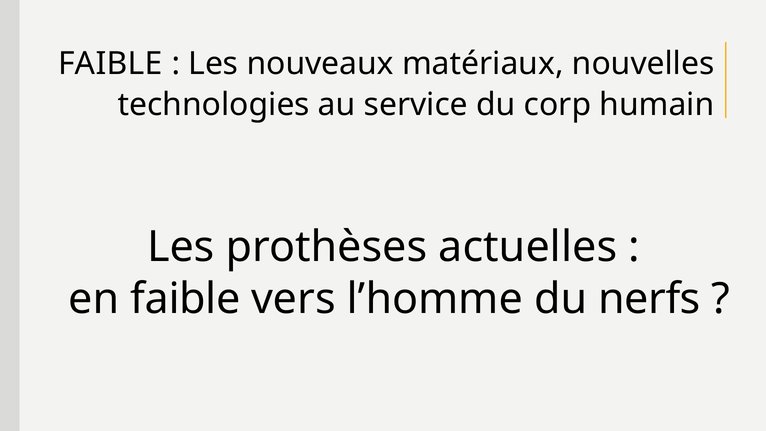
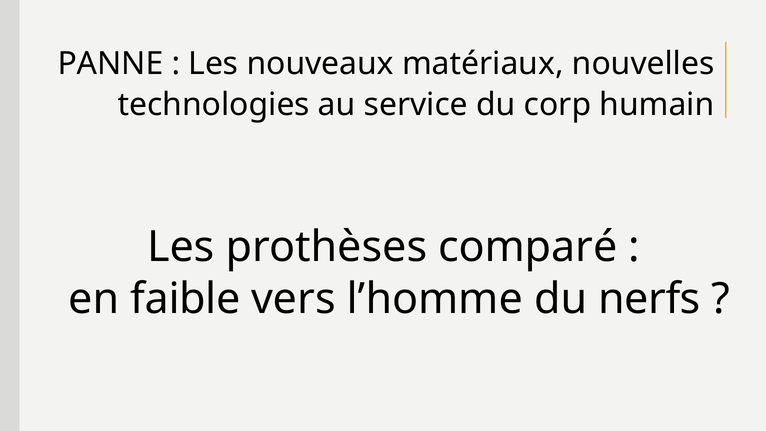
FAIBLE at (110, 63): FAIBLE -> PANNE
actuelles: actuelles -> comparé
